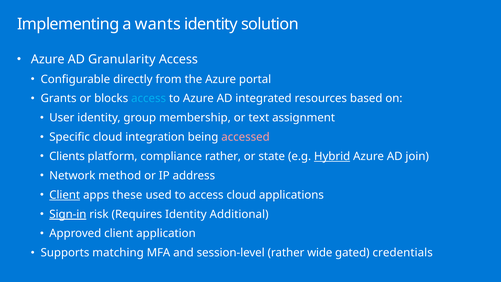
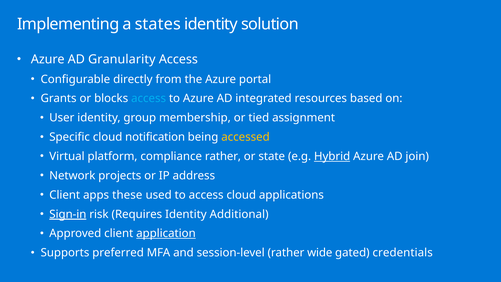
wants: wants -> states
text: text -> tied
integration: integration -> notification
accessed colour: pink -> yellow
Clients: Clients -> Virtual
method: method -> projects
Client at (65, 195) underline: present -> none
application underline: none -> present
matching: matching -> preferred
